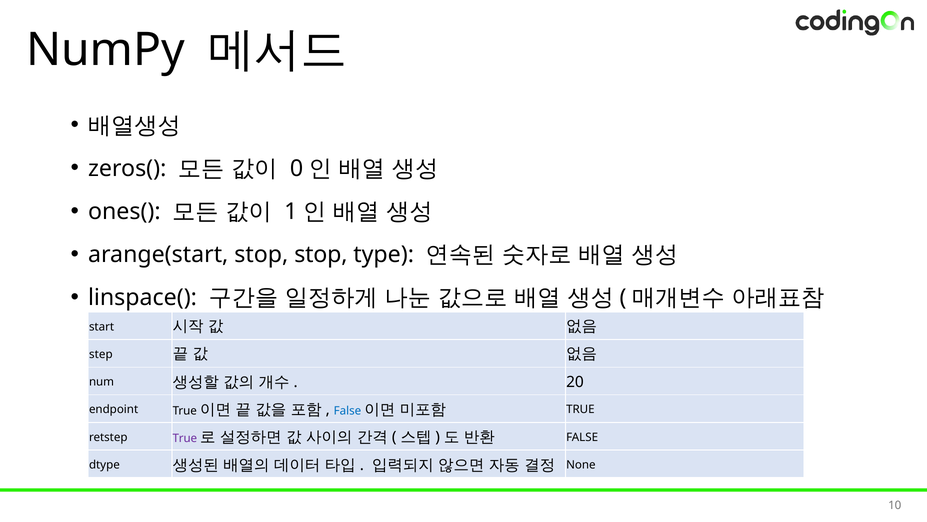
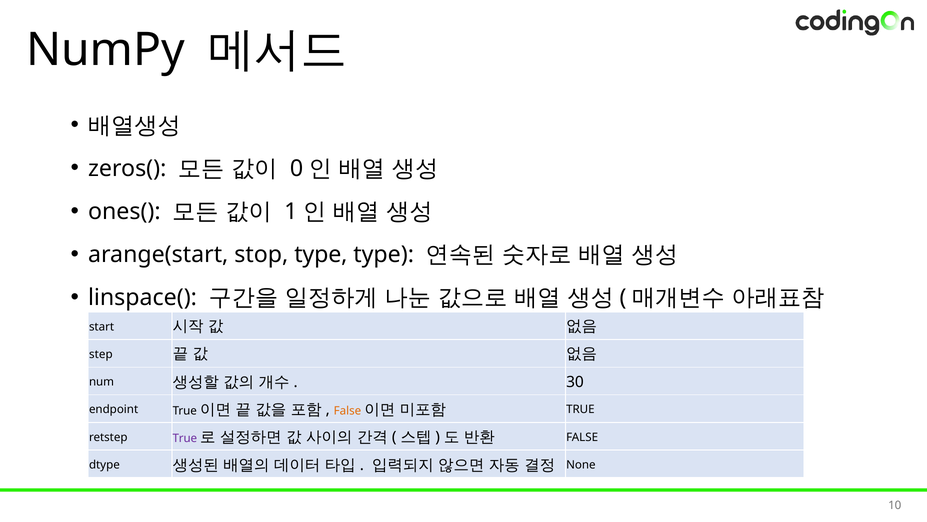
stop stop: stop -> type
20: 20 -> 30
False at (347, 411) colour: blue -> orange
